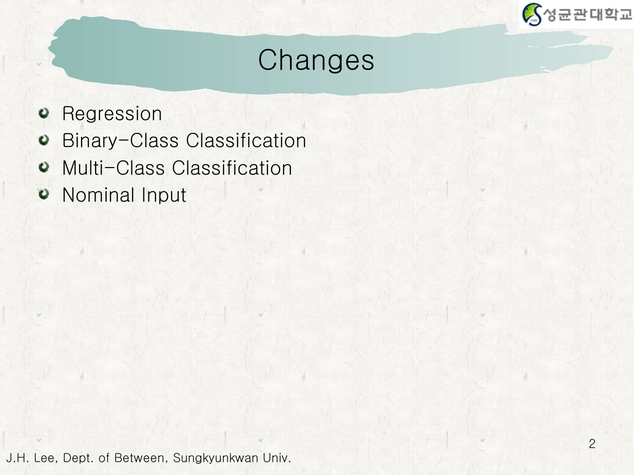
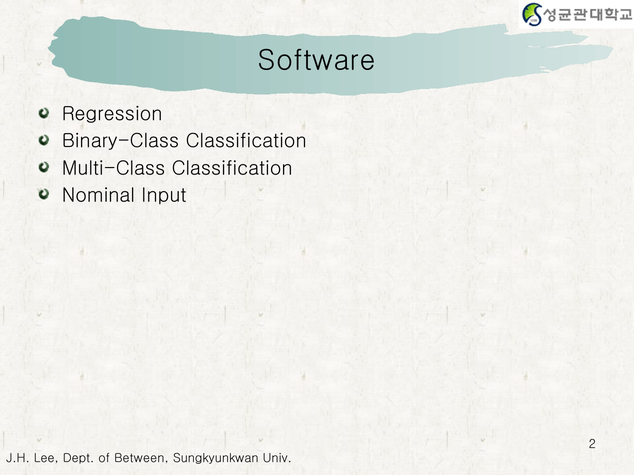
Changes: Changes -> Software
